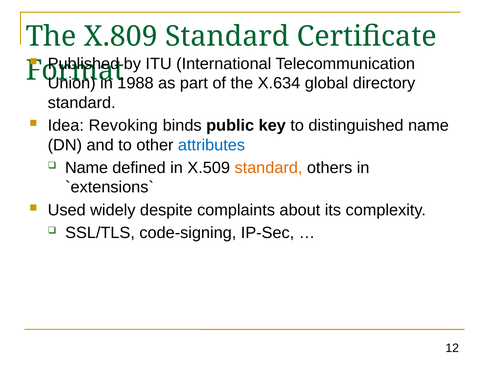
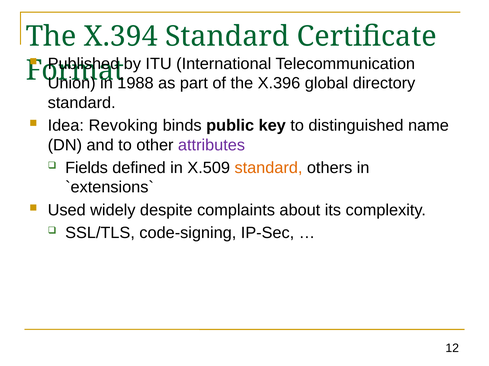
X.809: X.809 -> X.394
X.634: X.634 -> X.396
attributes colour: blue -> purple
Name at (87, 168): Name -> Fields
